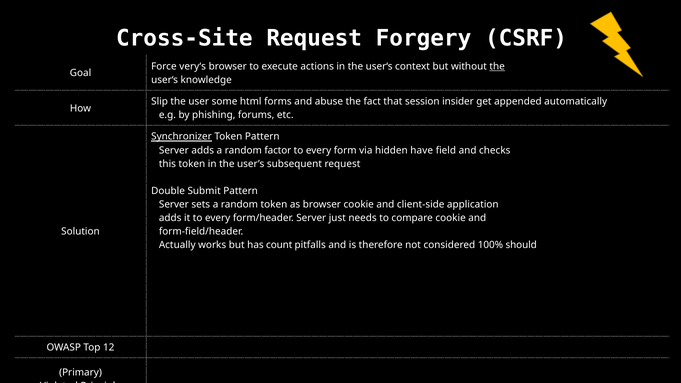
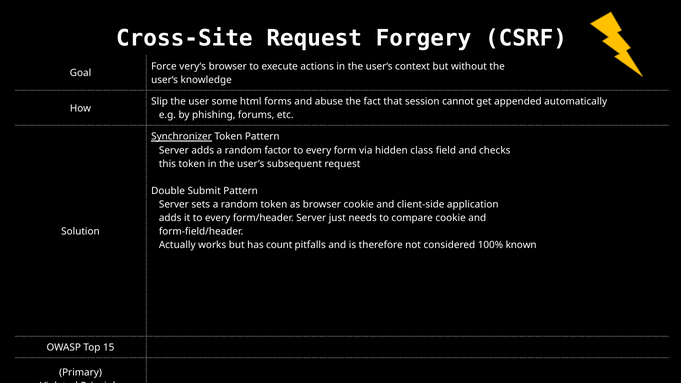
the at (497, 66) underline: present -> none
insider: insider -> cannot
have: have -> class
should: should -> known
12: 12 -> 15
